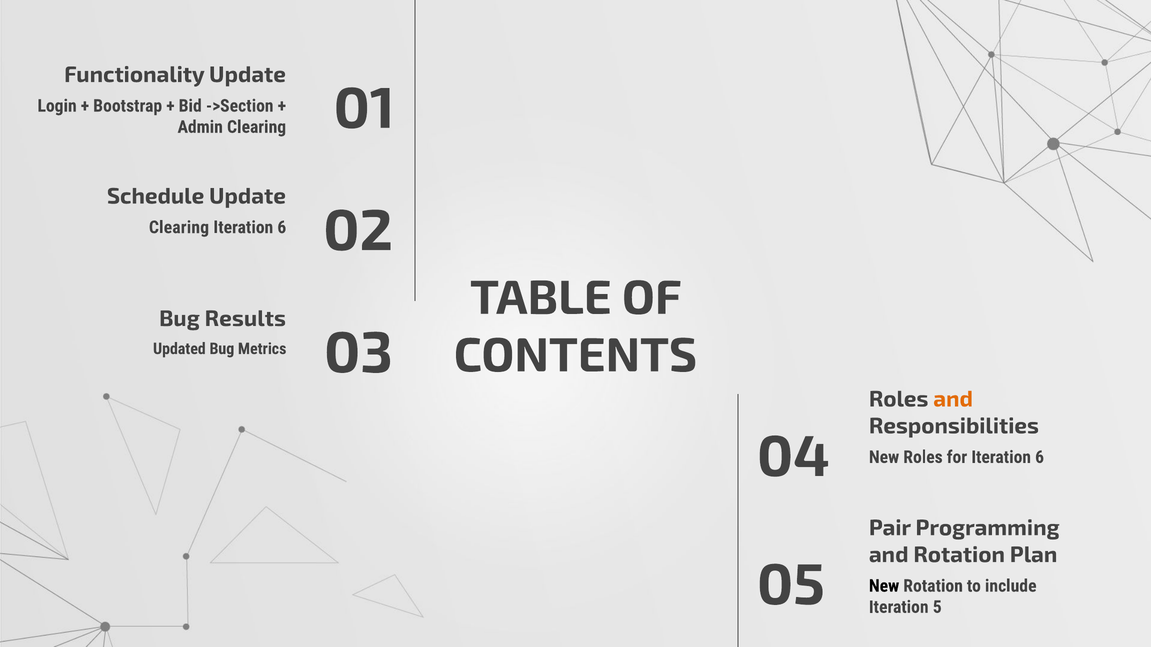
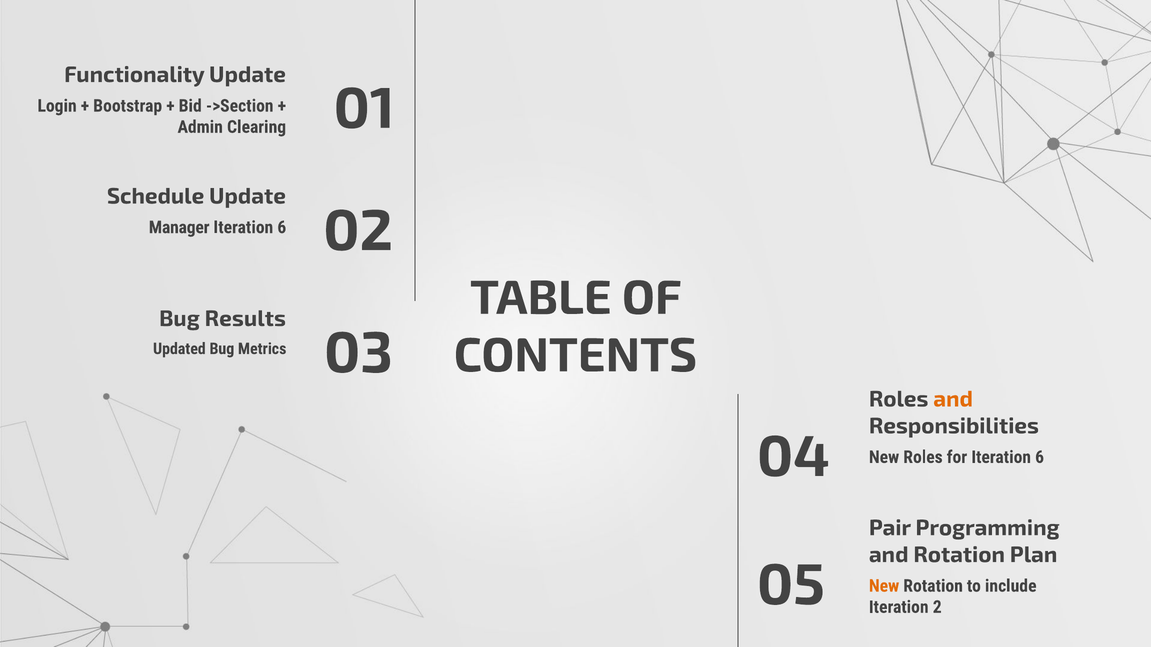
Clearing at (179, 228): Clearing -> Manager
New at (884, 586) colour: black -> orange
5: 5 -> 2
